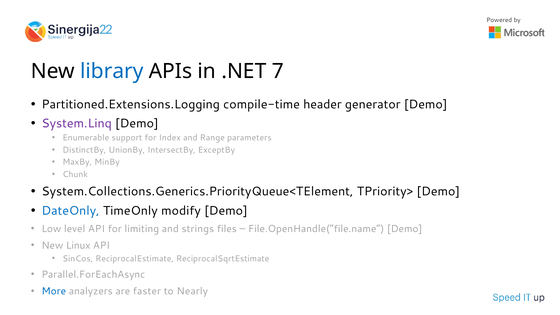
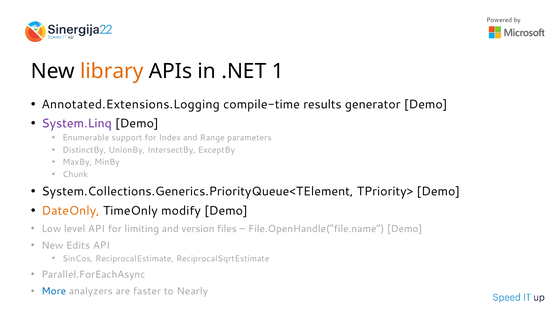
library colour: blue -> orange
7: 7 -> 1
Partitioned.Extensions.Logging: Partitioned.Extensions.Logging -> Annotated.Extensions.Logging
header: header -> results
DateOnly colour: blue -> orange
strings: strings -> version
Linux: Linux -> Edits
